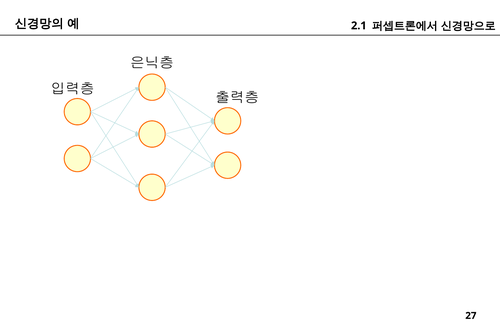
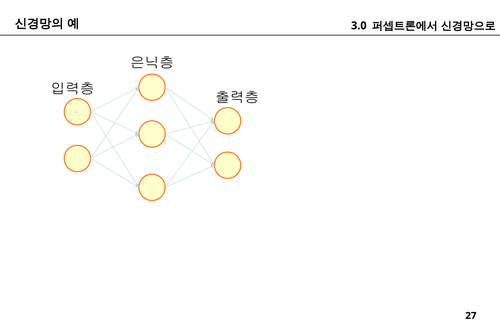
2.1: 2.1 -> 3.0
